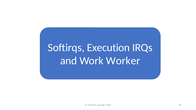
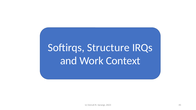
Execution: Execution -> Structure
Worker: Worker -> Context
